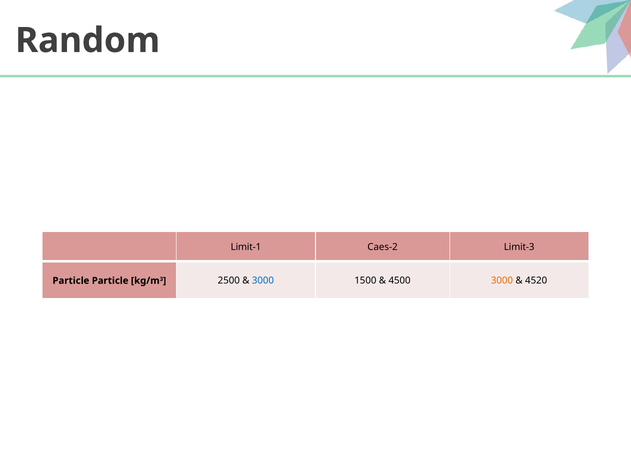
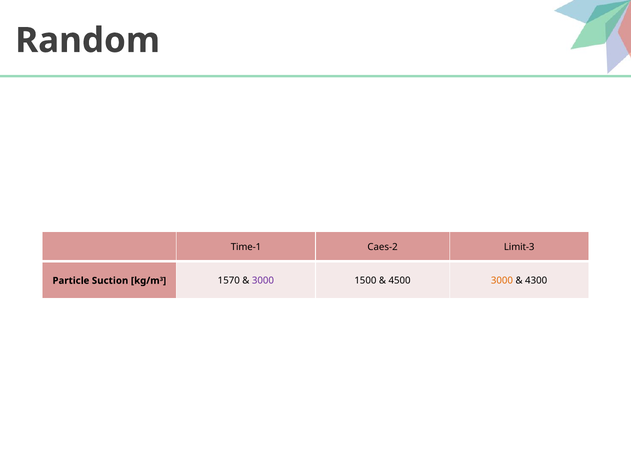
Limit-1: Limit-1 -> Time-1
Particle Particle: Particle -> Suction
2500: 2500 -> 1570
3000 at (263, 281) colour: blue -> purple
4520: 4520 -> 4300
